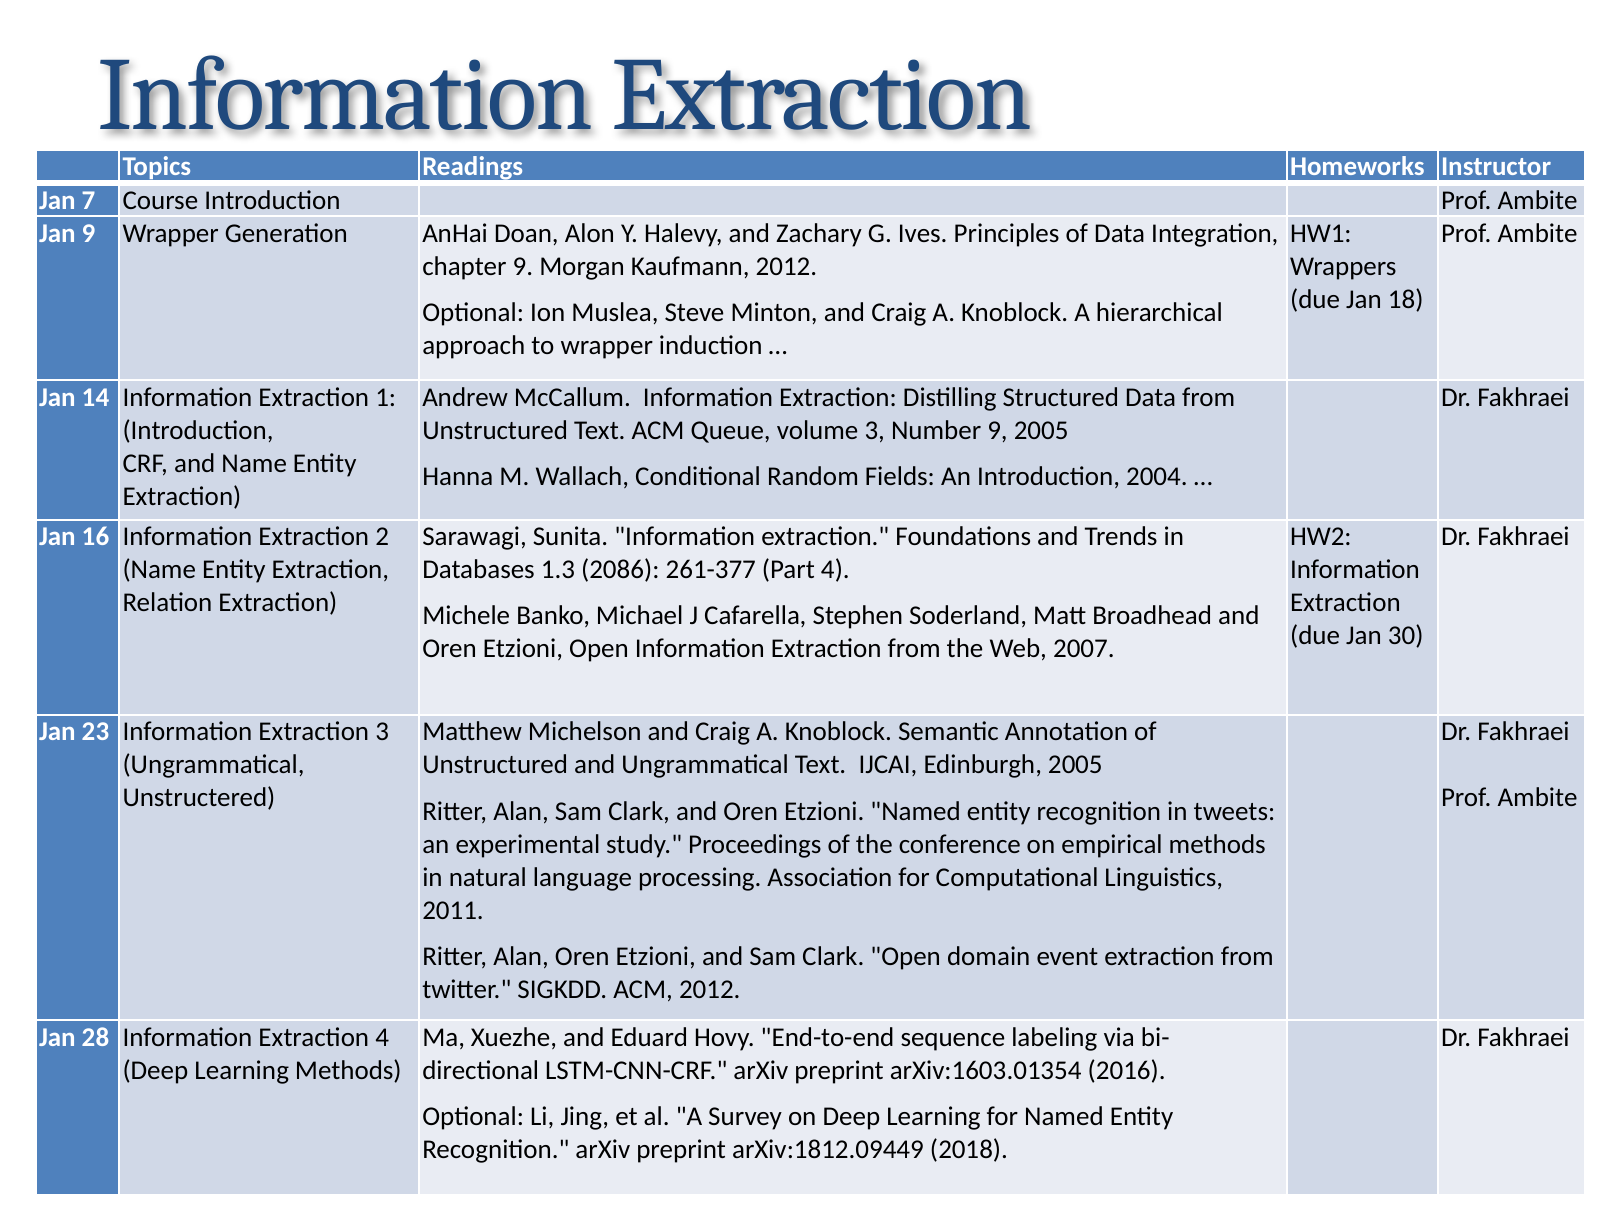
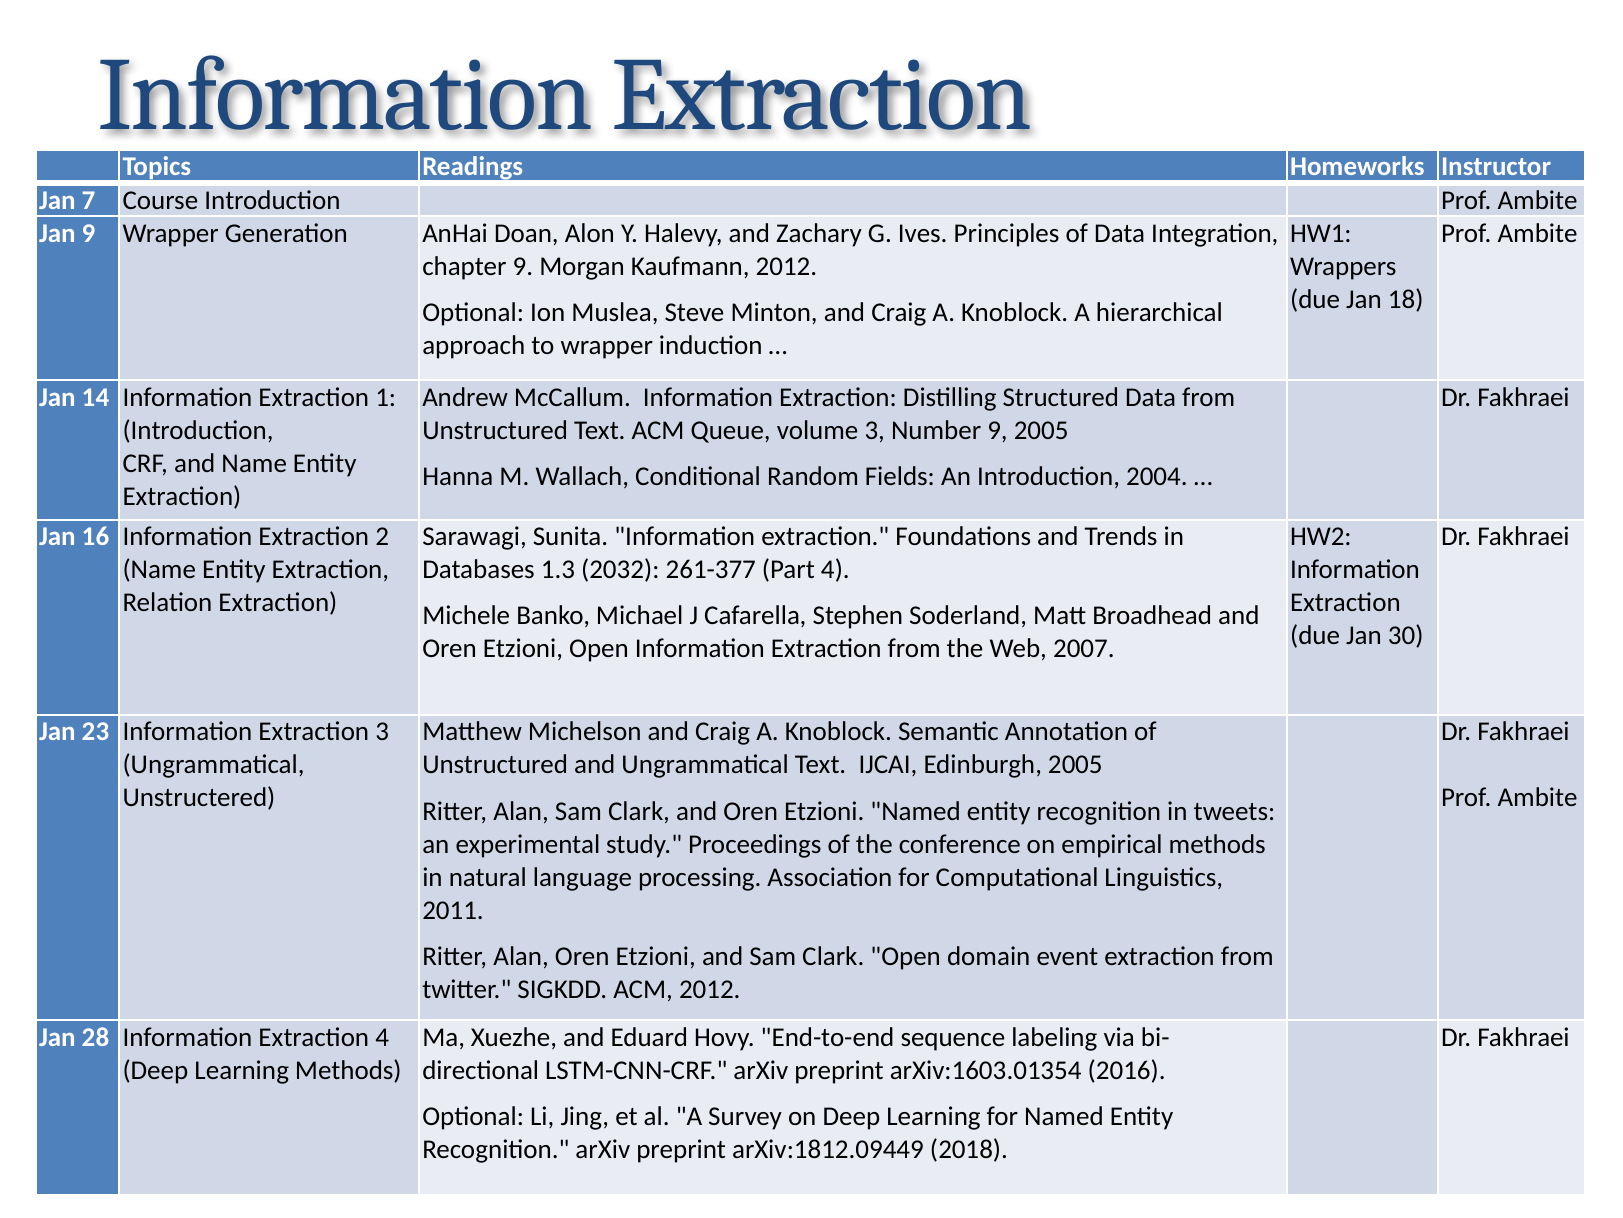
2086: 2086 -> 2032
